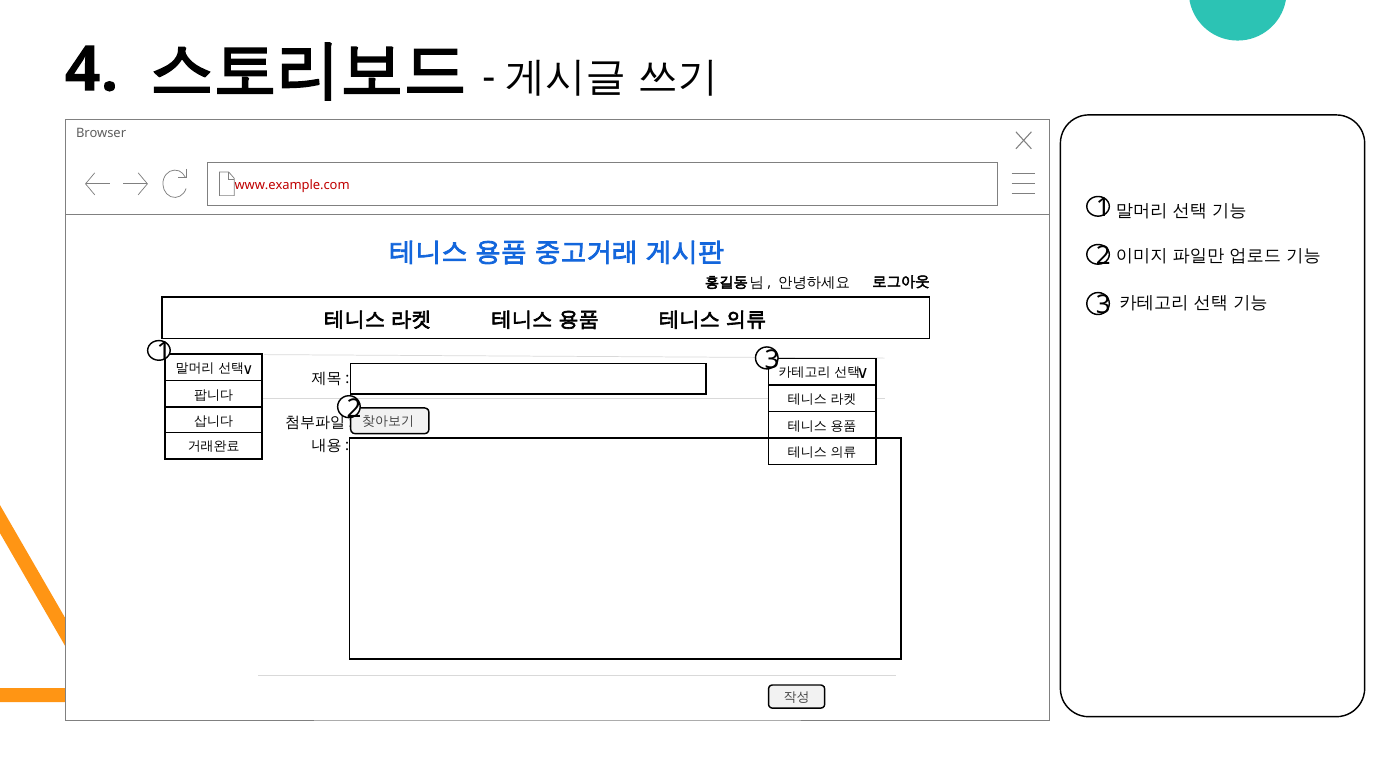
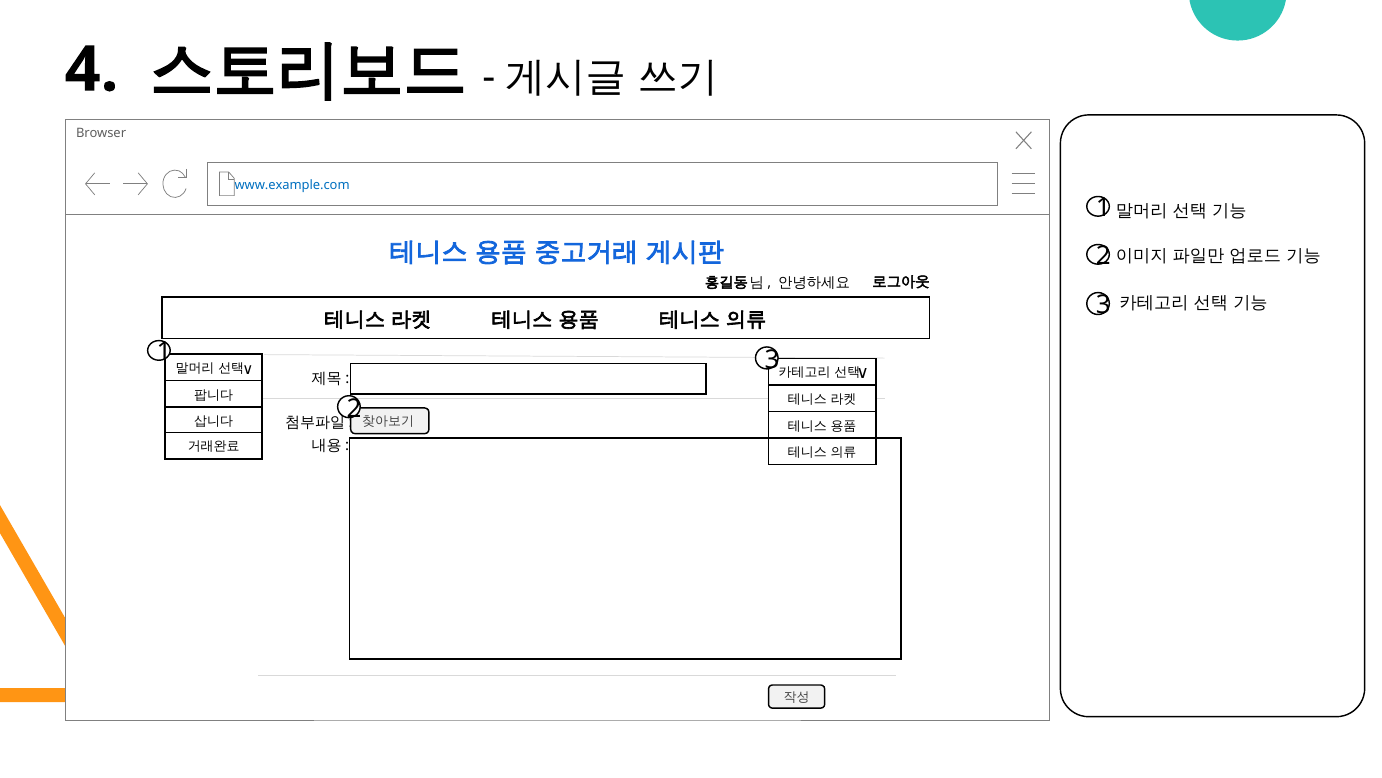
www.example.com colour: red -> blue
